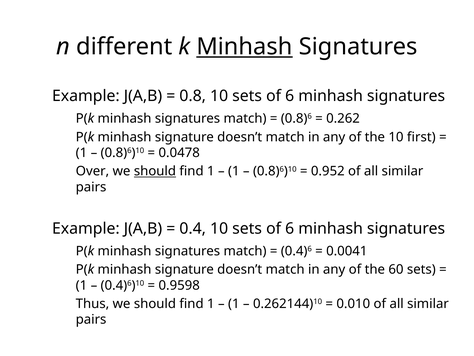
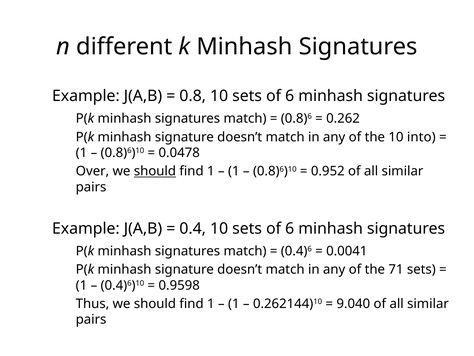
Minhash at (244, 47) underline: present -> none
first: first -> into
60: 60 -> 71
0.010: 0.010 -> 9.040
